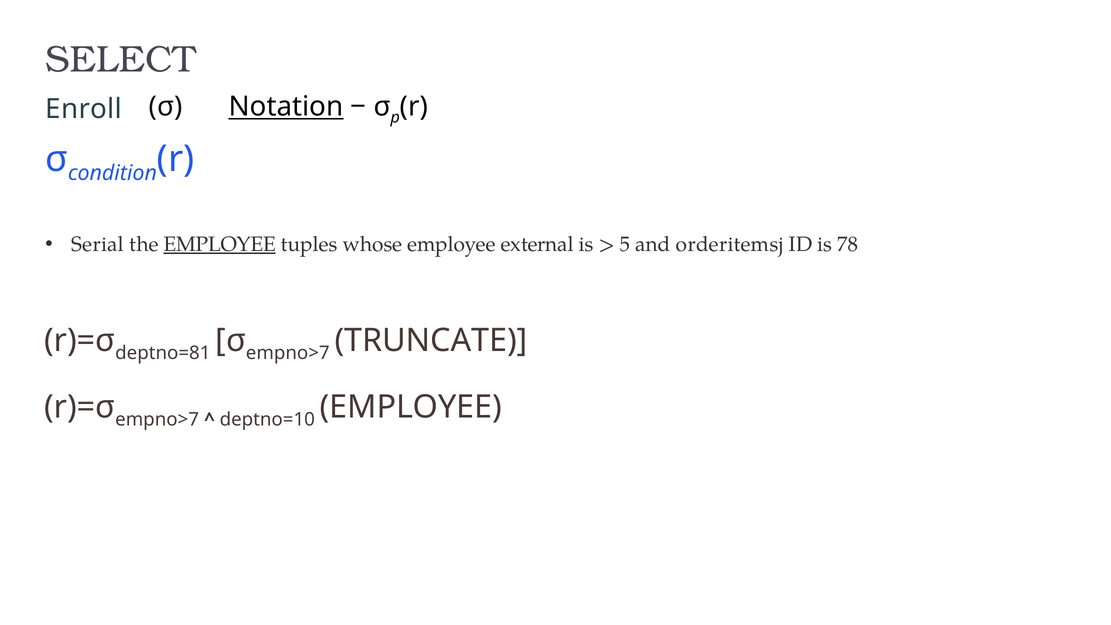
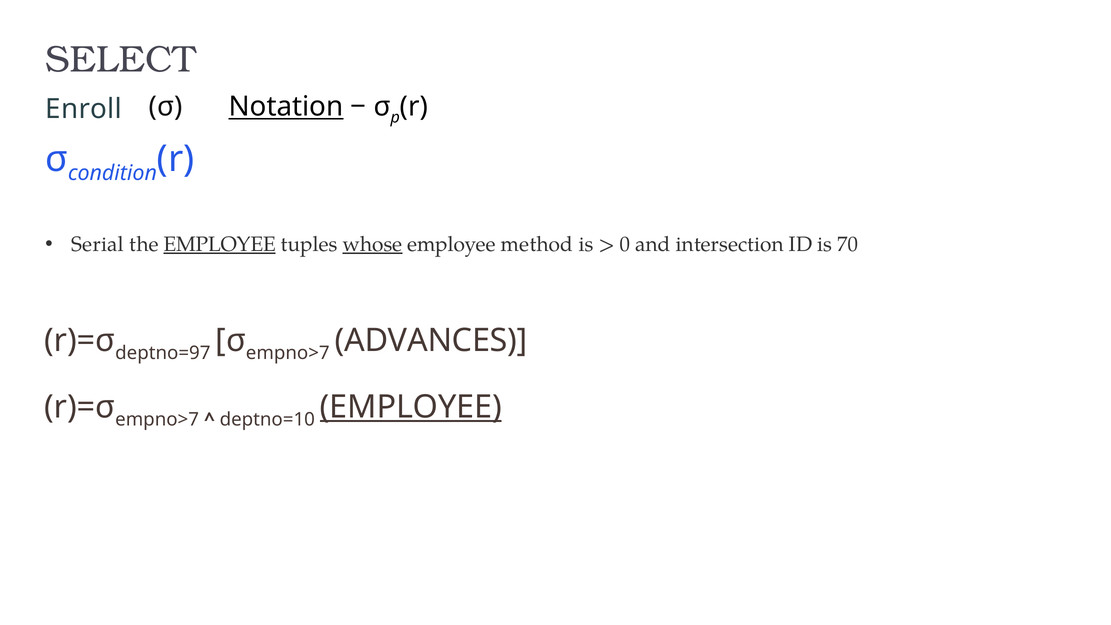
whose underline: none -> present
external: external -> method
5: 5 -> 0
orderitemsj: orderitemsj -> intersection
78: 78 -> 70
deptno=81: deptno=81 -> deptno=97
TRUNCATE: TRUNCATE -> ADVANCES
EMPLOYEE at (411, 407) underline: none -> present
